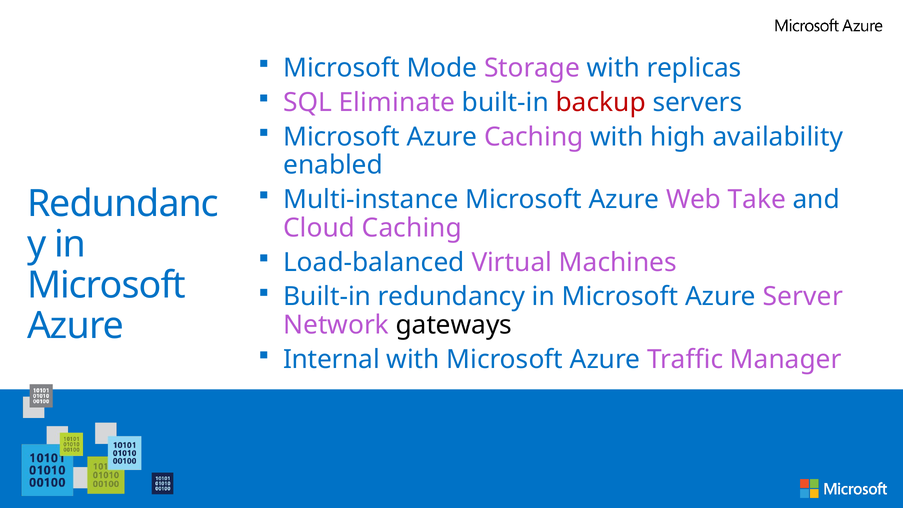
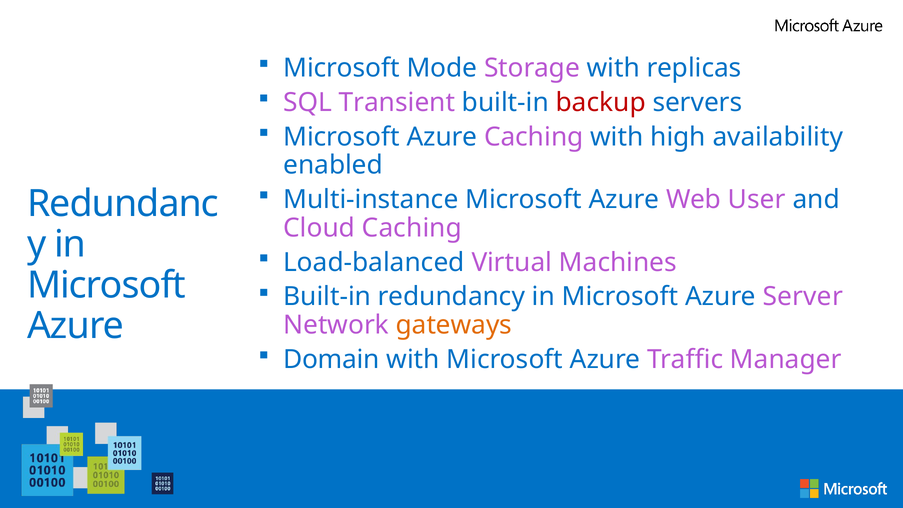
Eliminate: Eliminate -> Transient
Take: Take -> User
gateways colour: black -> orange
Internal: Internal -> Domain
